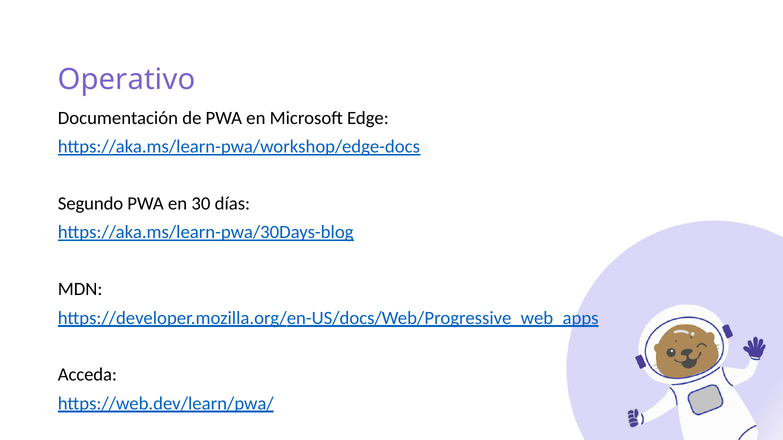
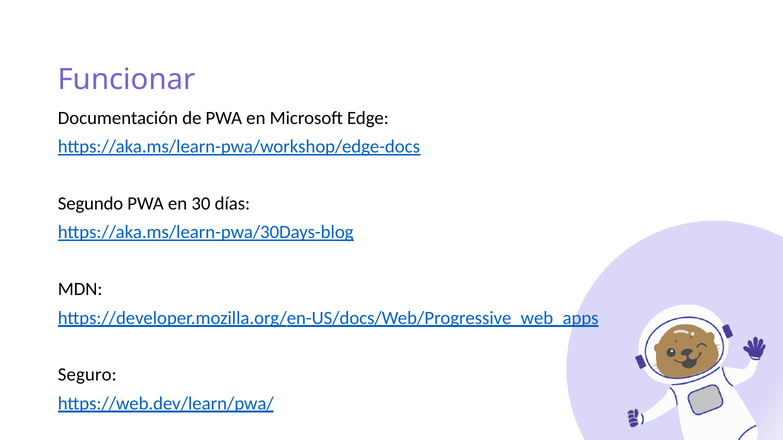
Operativo: Operativo -> Funcionar
Acceda: Acceda -> Seguro
